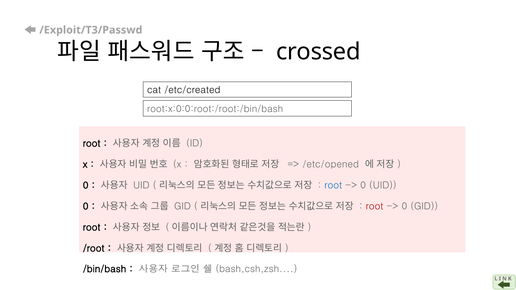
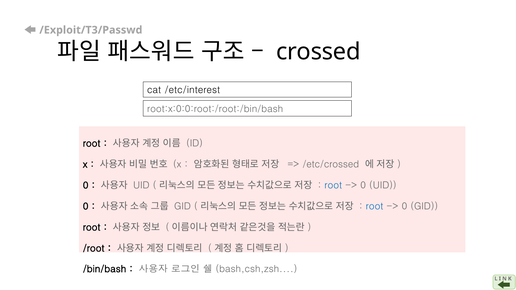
/etc/created: /etc/created -> /etc/interest
/etc/opened: /etc/opened -> /etc/crossed
root at (375, 207) colour: red -> blue
